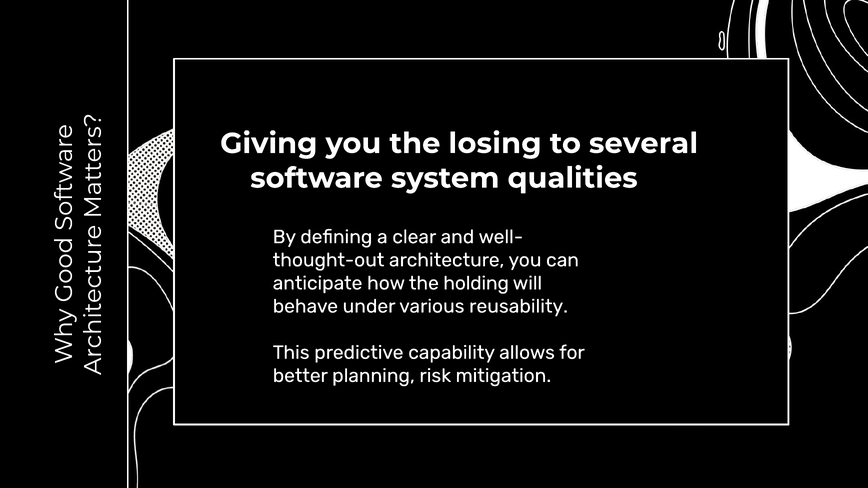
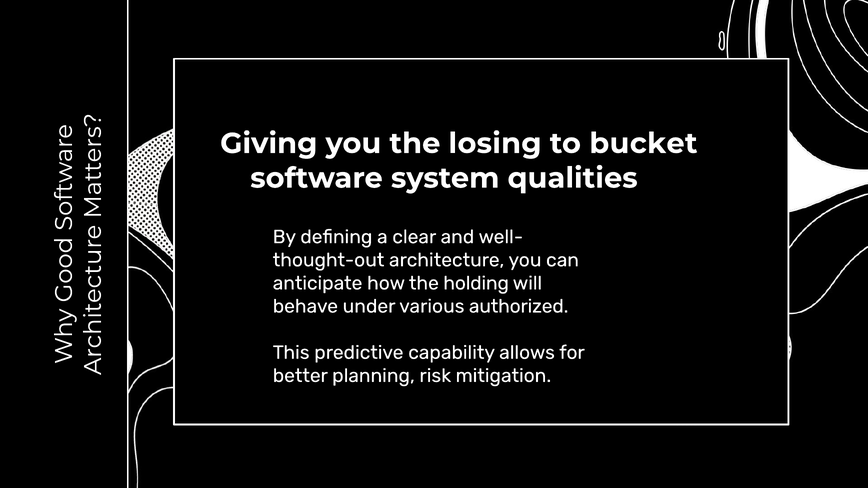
several: several -> bucket
reusability: reusability -> authorized
